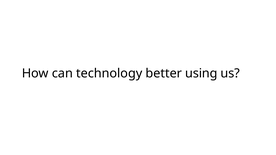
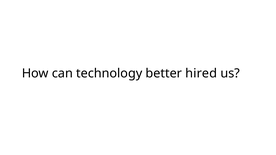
using: using -> hired
